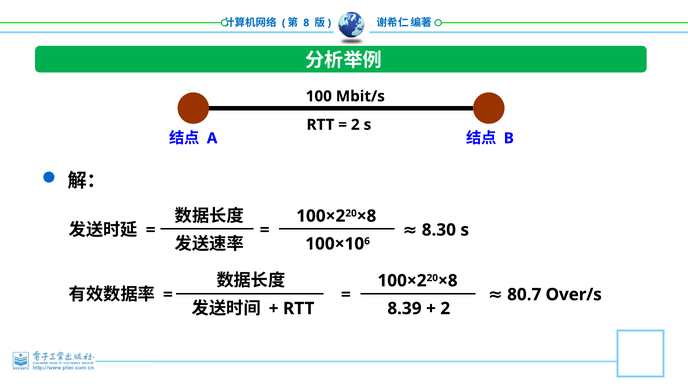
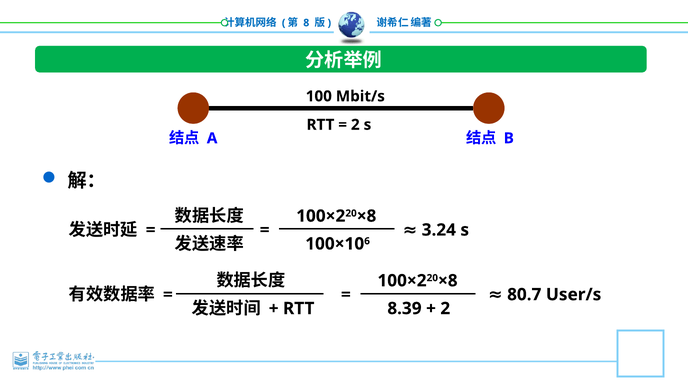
8.30: 8.30 -> 3.24
Over/s: Over/s -> User/s
